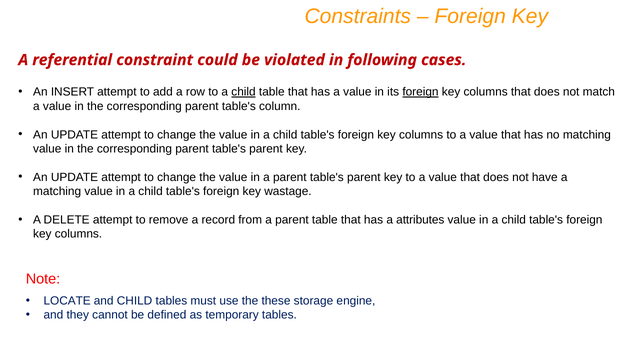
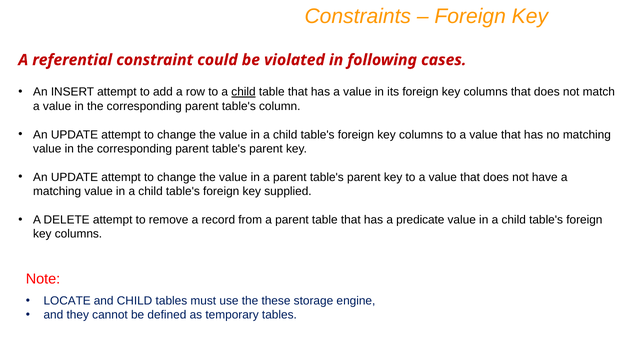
foreign at (420, 92) underline: present -> none
wastage: wastage -> supplied
attributes: attributes -> predicate
